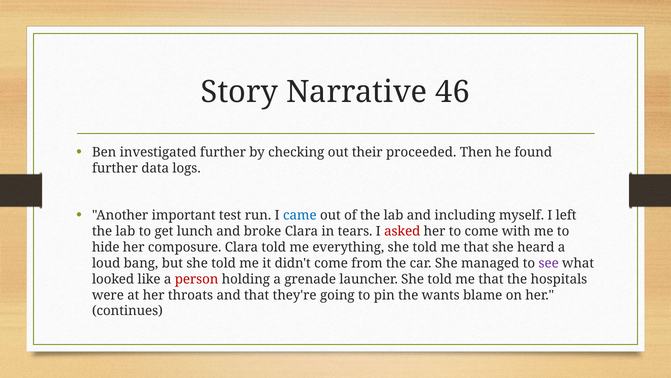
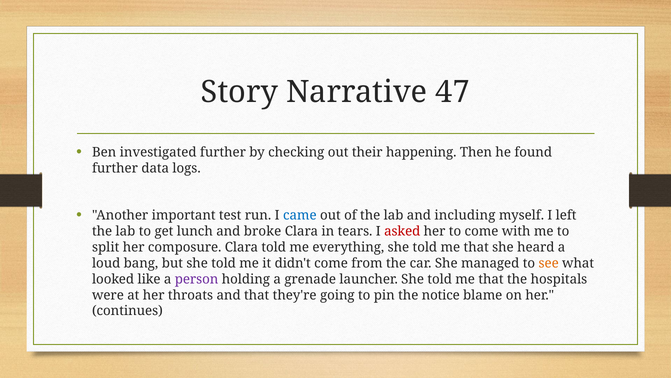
46: 46 -> 47
proceeded: proceeded -> happening
hide: hide -> split
see colour: purple -> orange
person colour: red -> purple
wants: wants -> notice
